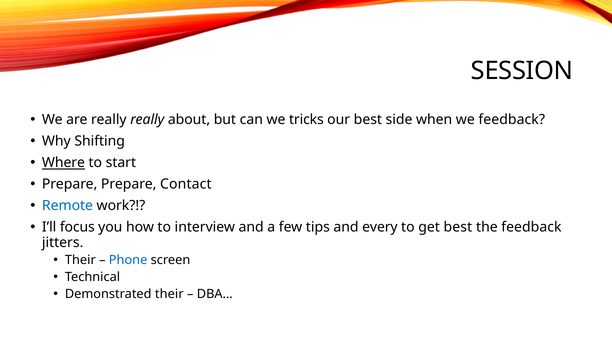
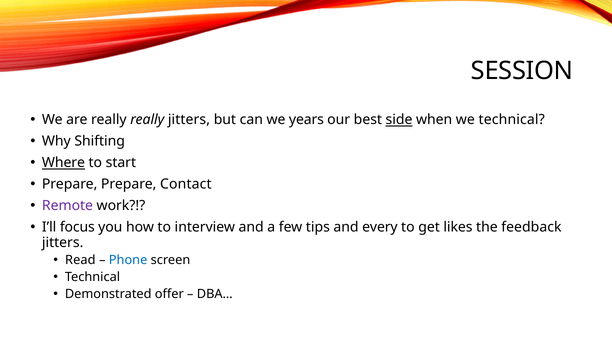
really about: about -> jitters
tricks: tricks -> years
side underline: none -> present
we feedback: feedback -> technical
Remote colour: blue -> purple
get best: best -> likes
Their at (80, 260): Their -> Read
Demonstrated their: their -> offer
